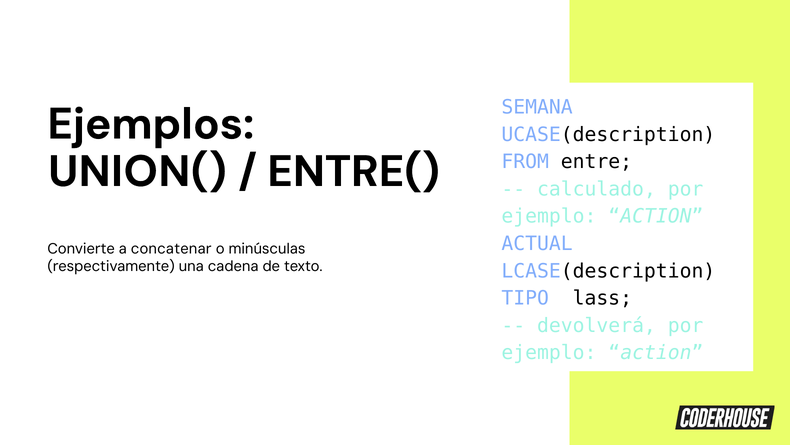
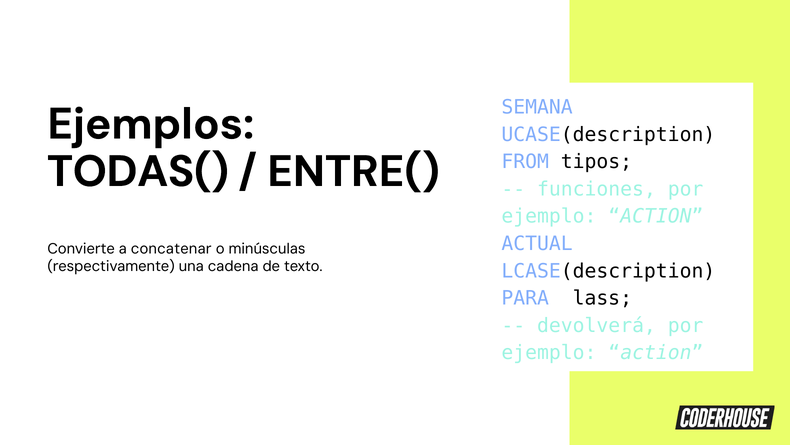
entre: entre -> tipos
UNION(: UNION( -> TODAS(
calculado: calculado -> funciones
TIPO: TIPO -> PARA
